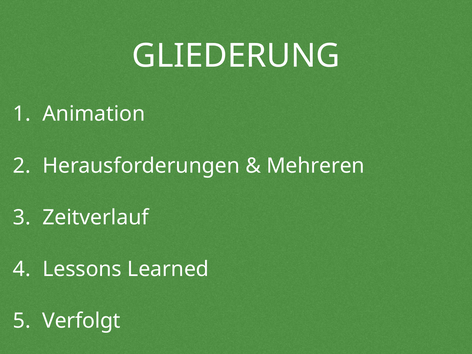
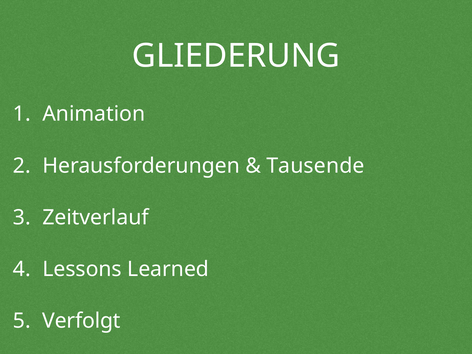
Mehreren: Mehreren -> Tausende
